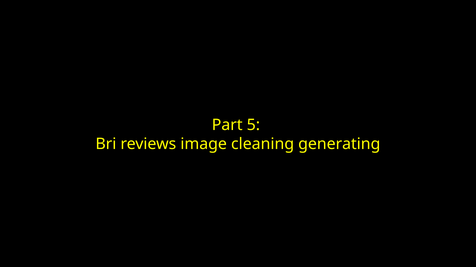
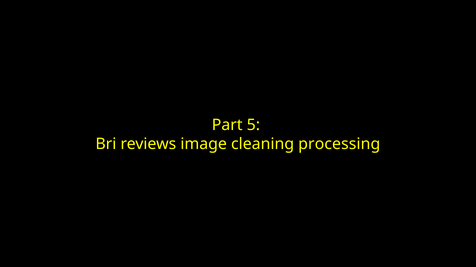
generating: generating -> processing
